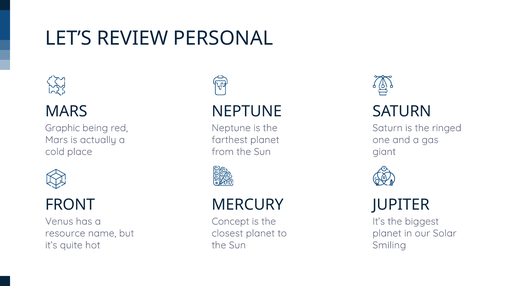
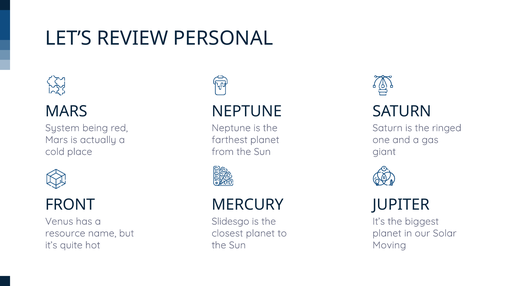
Graphic: Graphic -> System
Concept: Concept -> Slidesgo
Smiling: Smiling -> Moving
